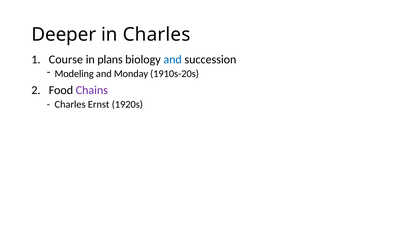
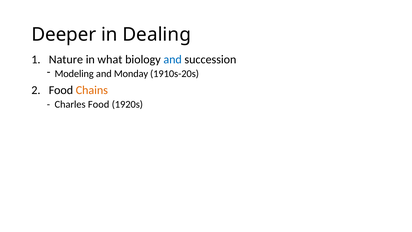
in Charles: Charles -> Dealing
Course: Course -> Nature
plans: plans -> what
Chains colour: purple -> orange
Charles Ernst: Ernst -> Food
